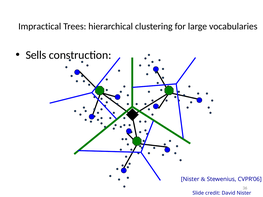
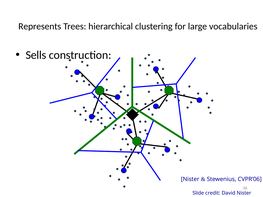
Impractical: Impractical -> Represents
